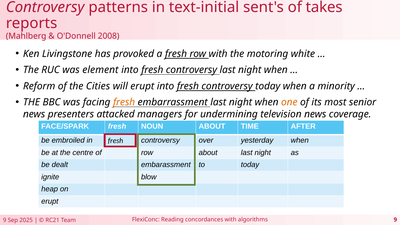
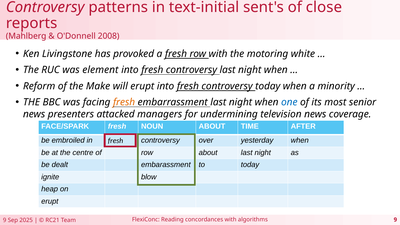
takes: takes -> close
Cities: Cities -> Make
one colour: orange -> blue
